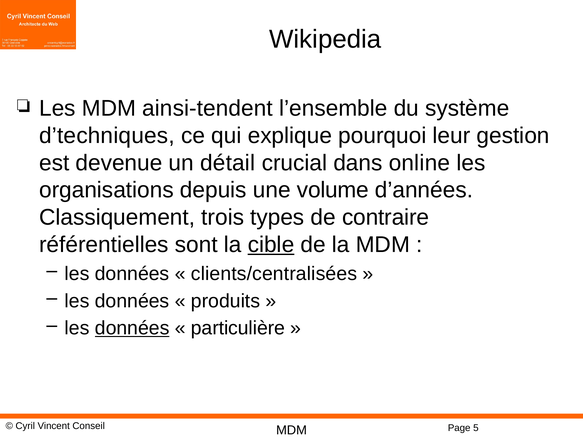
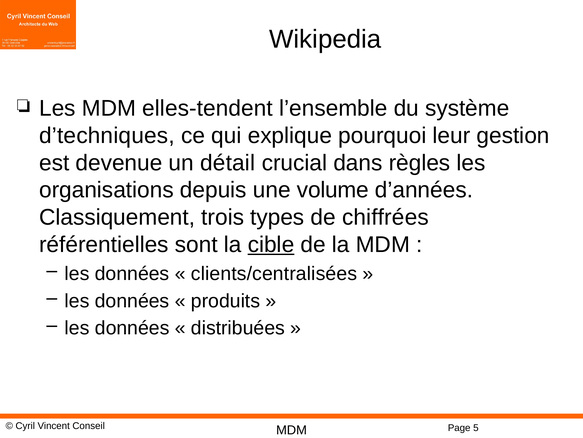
ainsi-tendent: ainsi-tendent -> elles-tendent
online: online -> règles
contraire: contraire -> chiffrées
données at (132, 328) underline: present -> none
particulière: particulière -> distribuées
